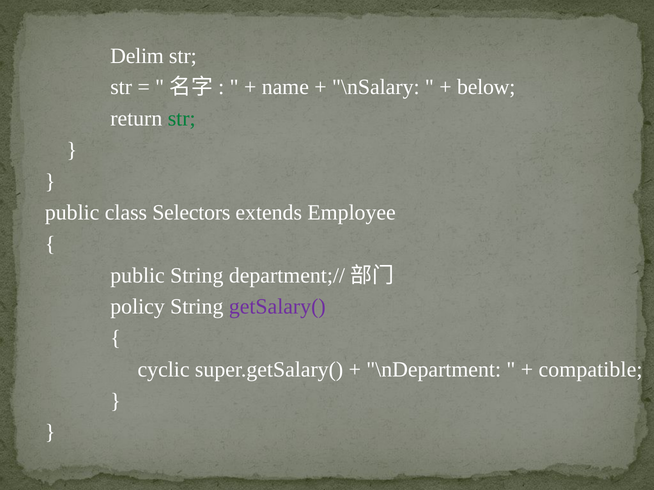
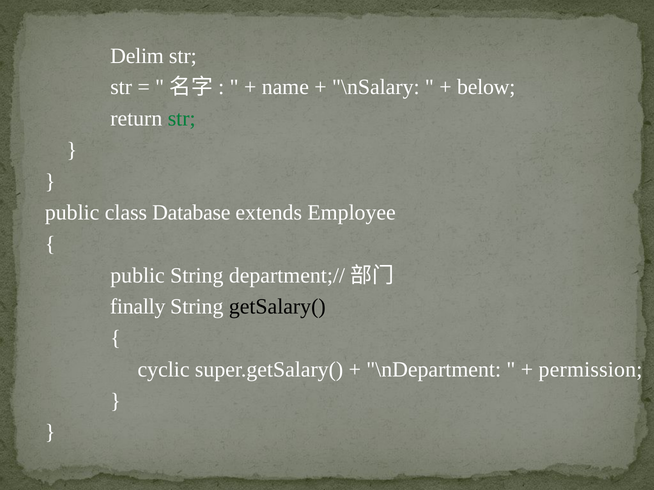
Selectors: Selectors -> Database
policy: policy -> finally
getSalary( colour: purple -> black
compatible: compatible -> permission
